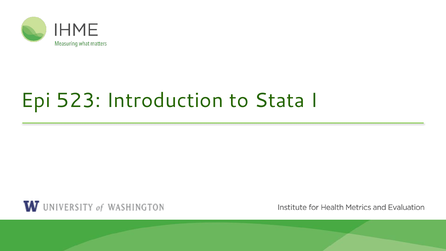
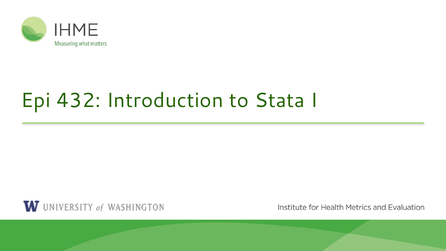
523: 523 -> 432
